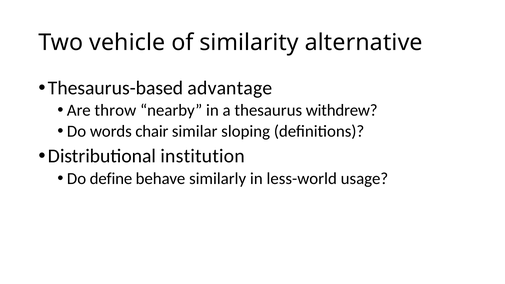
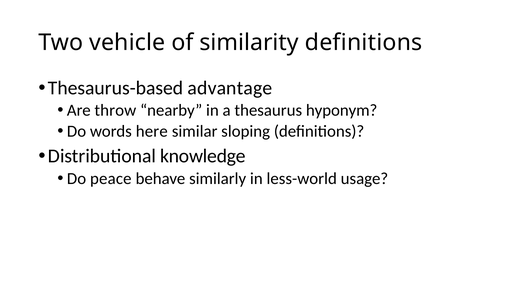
similarity alternative: alternative -> definitions
withdrew: withdrew -> hyponym
chair: chair -> here
institution: institution -> knowledge
define: define -> peace
